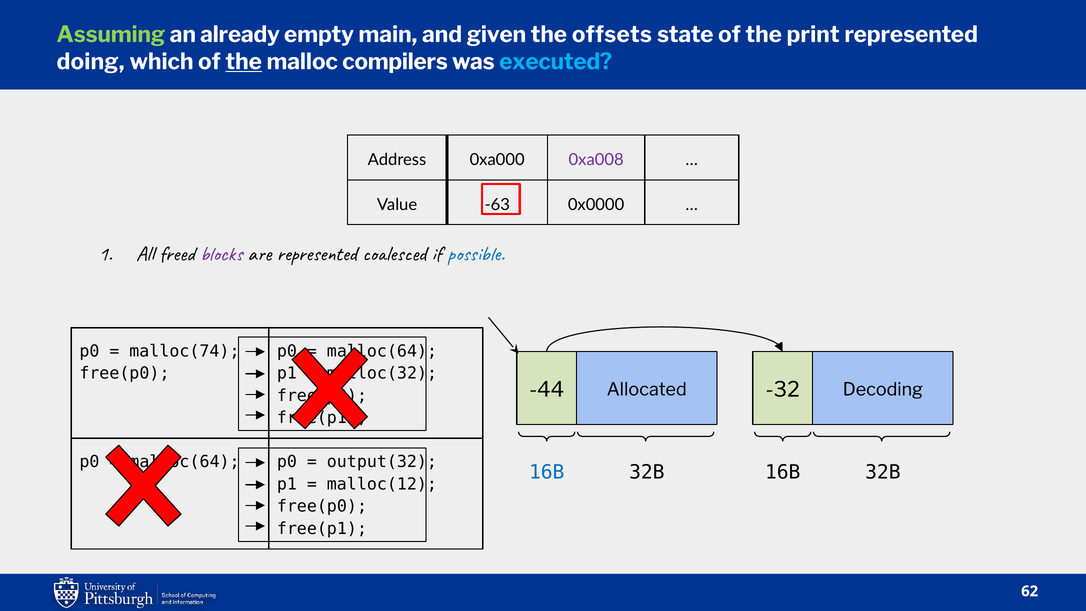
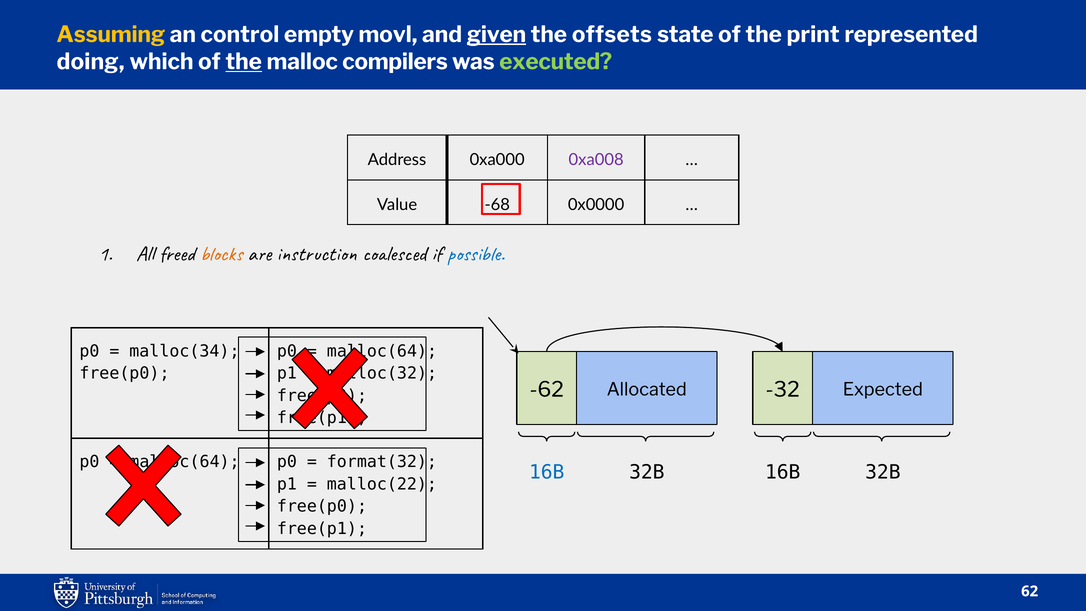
Assuming colour: light green -> yellow
already: already -> control
main: main -> movl
given underline: none -> present
executed colour: light blue -> light green
-63: -63 -> -68
blocks colour: purple -> orange
are represented: represented -> instruction
malloc(74: malloc(74 -> malloc(34
-44: -44 -> -62
Decoding: Decoding -> Expected
output(32: output(32 -> format(32
malloc(12: malloc(12 -> malloc(22
